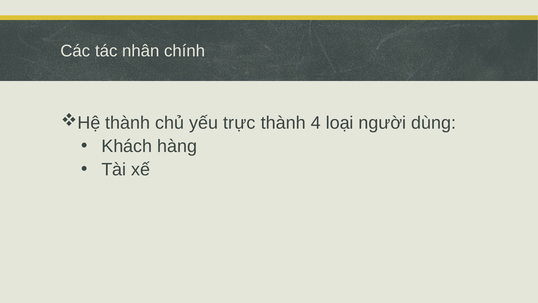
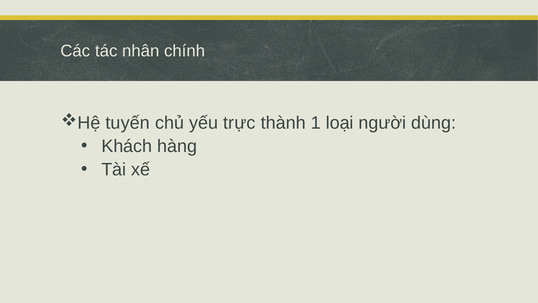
thành at (128, 123): thành -> tuyến
4: 4 -> 1
